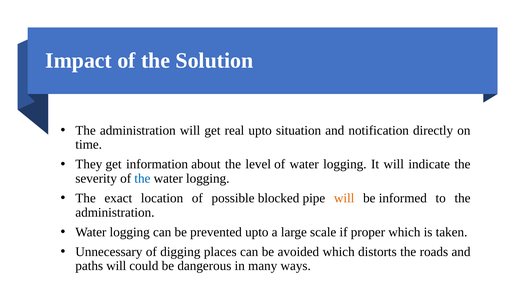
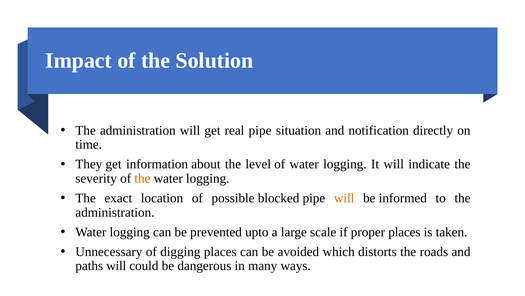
real upto: upto -> pipe
the at (142, 178) colour: blue -> orange
proper which: which -> places
